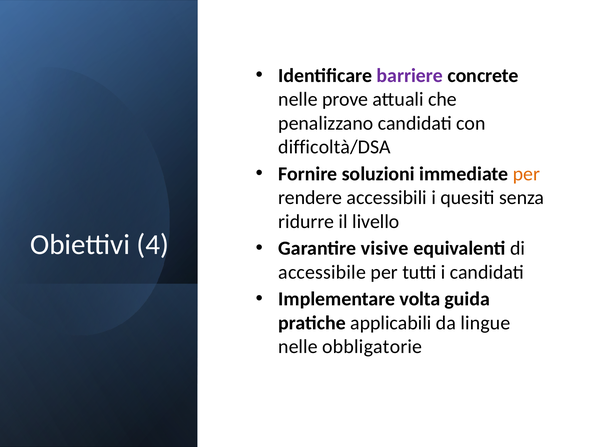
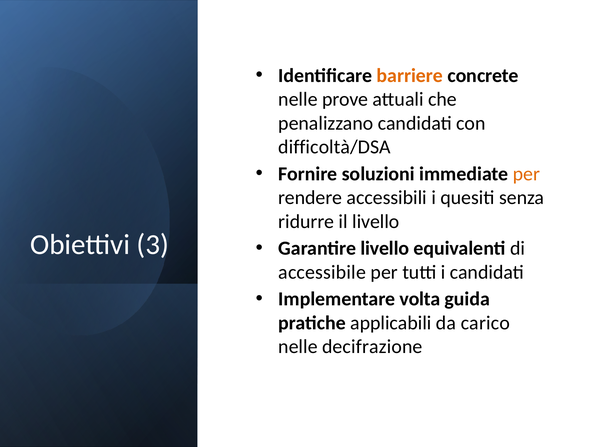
barriere colour: purple -> orange
4: 4 -> 3
Garantire visive: visive -> livello
lingue: lingue -> carico
obbligatorie: obbligatorie -> decifrazione
